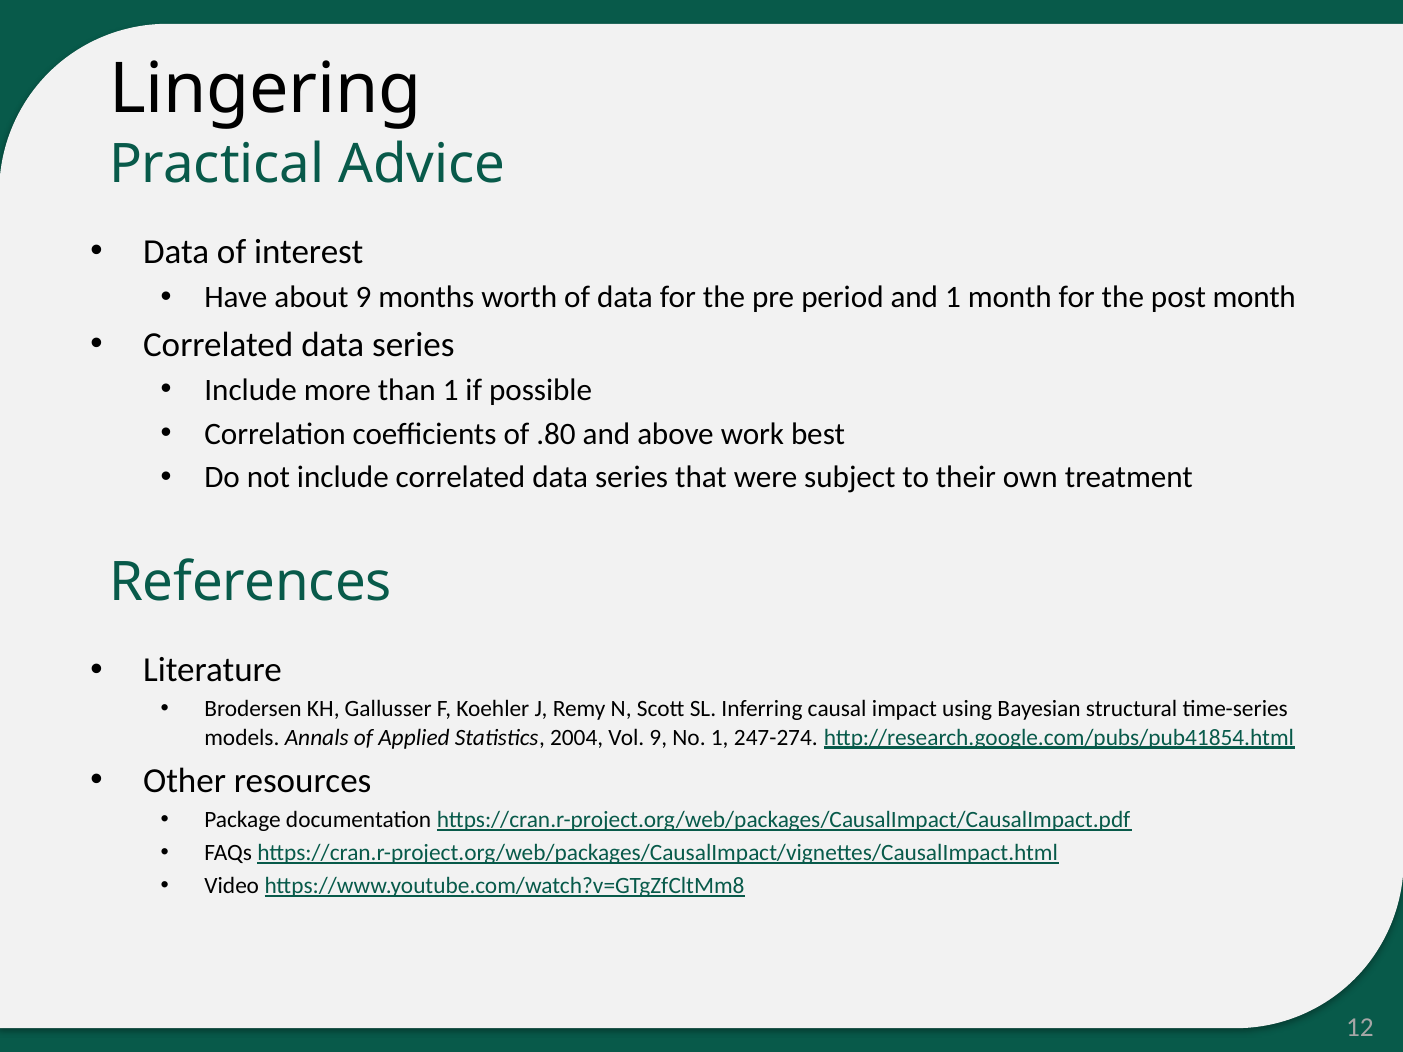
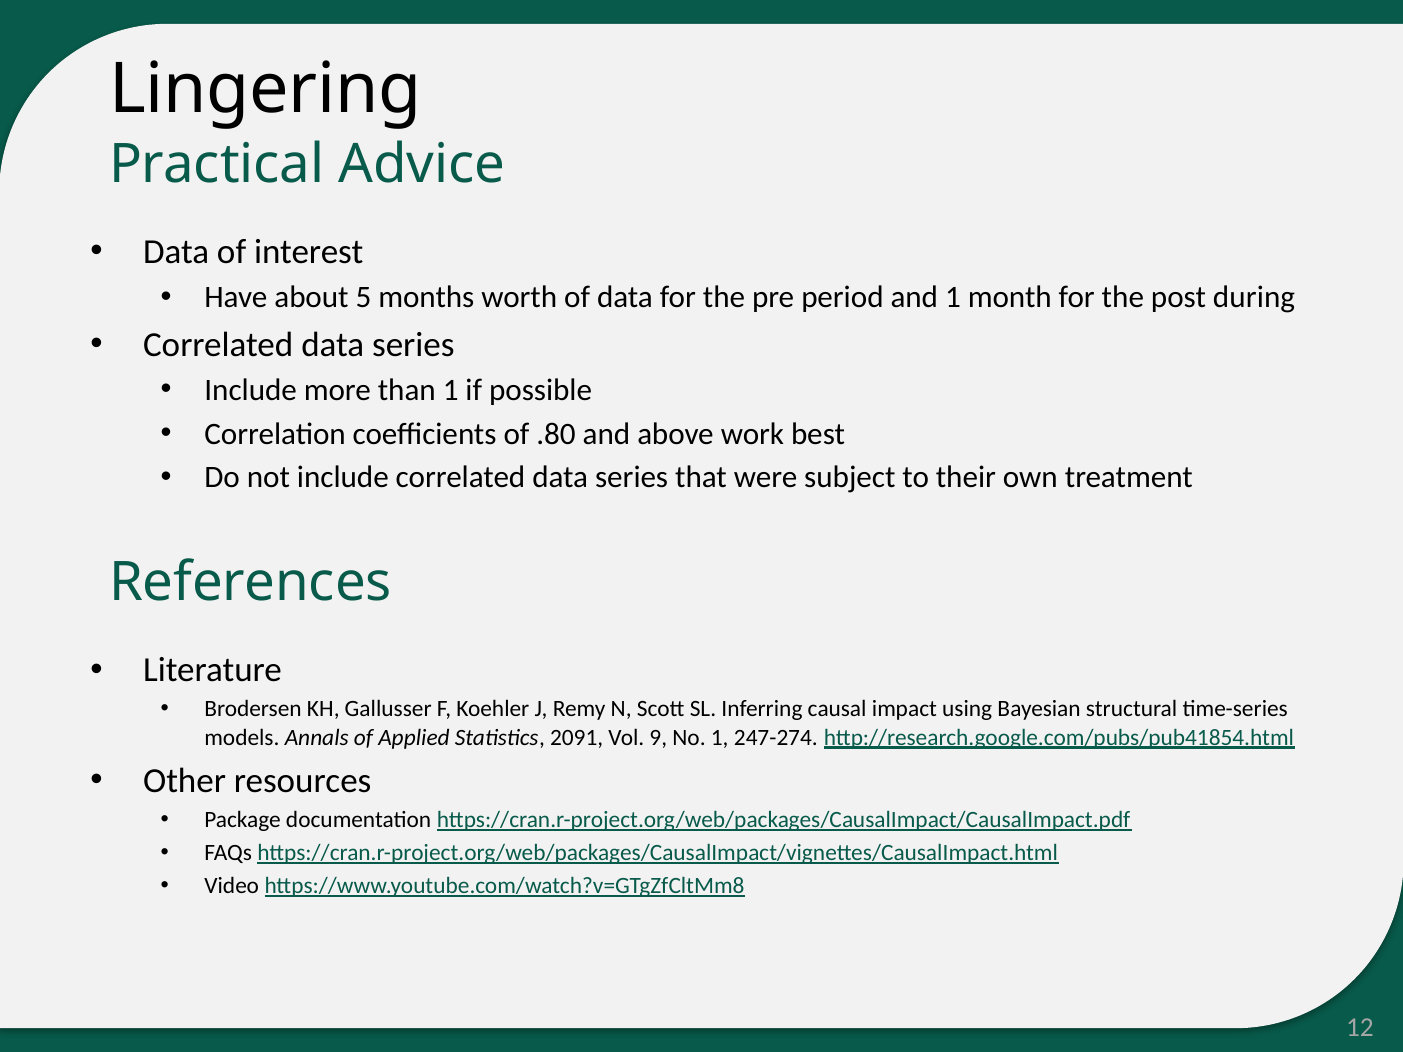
about 9: 9 -> 5
post month: month -> during
2004: 2004 -> 2091
